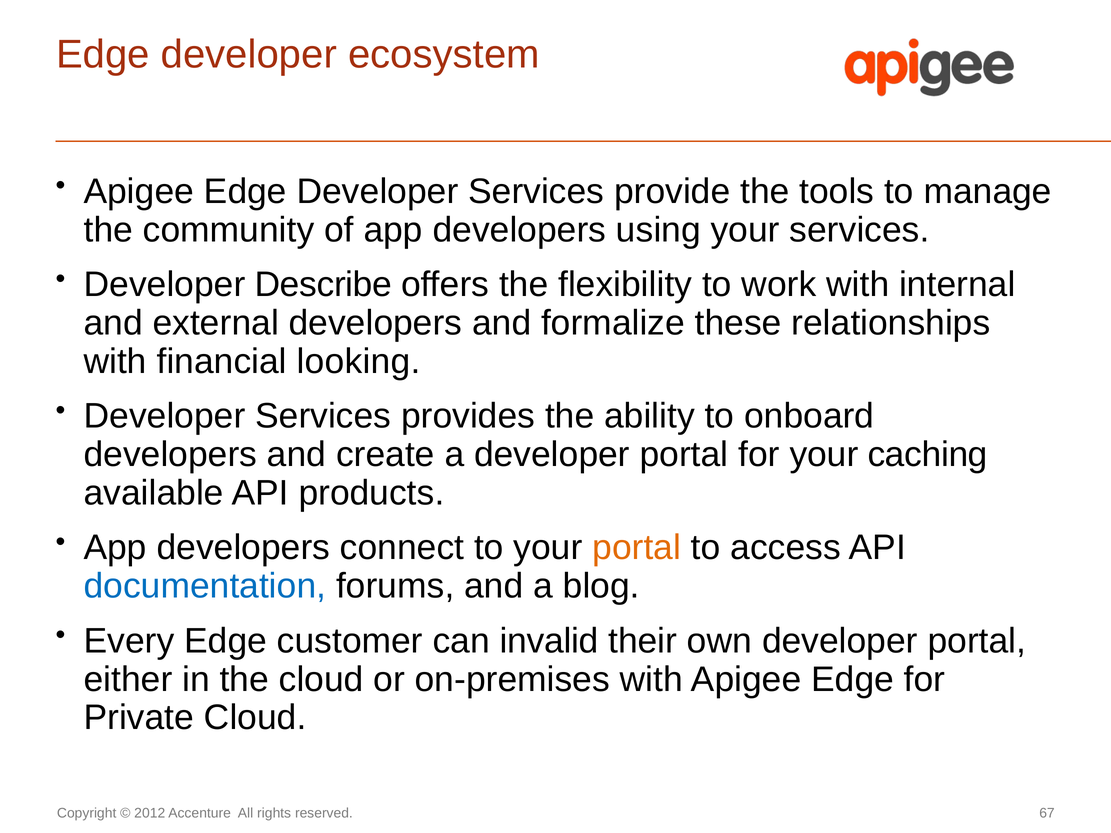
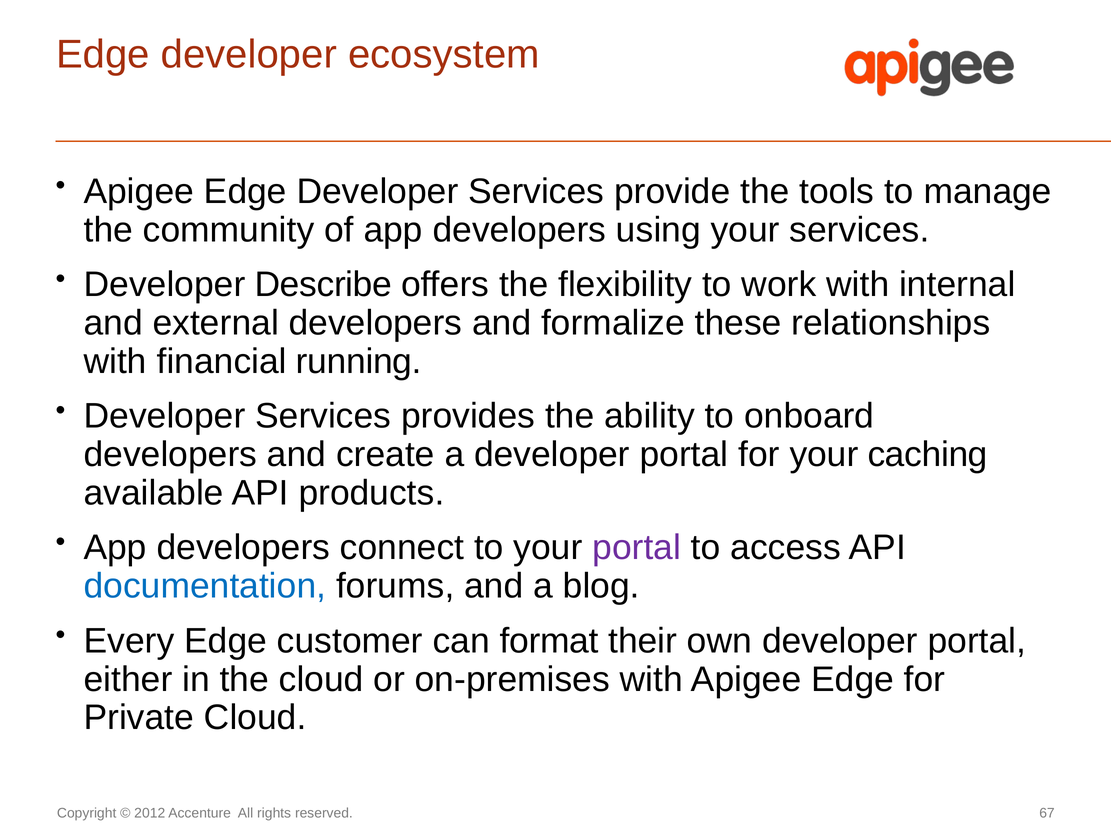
looking: looking -> running
portal at (637, 548) colour: orange -> purple
invalid: invalid -> format
